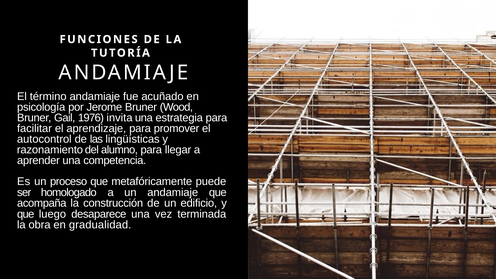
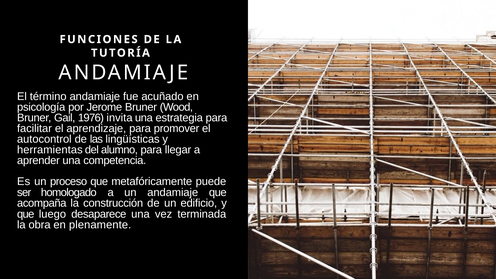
razonamiento: razonamiento -> herramientas
gradualidad: gradualidad -> plenamente
